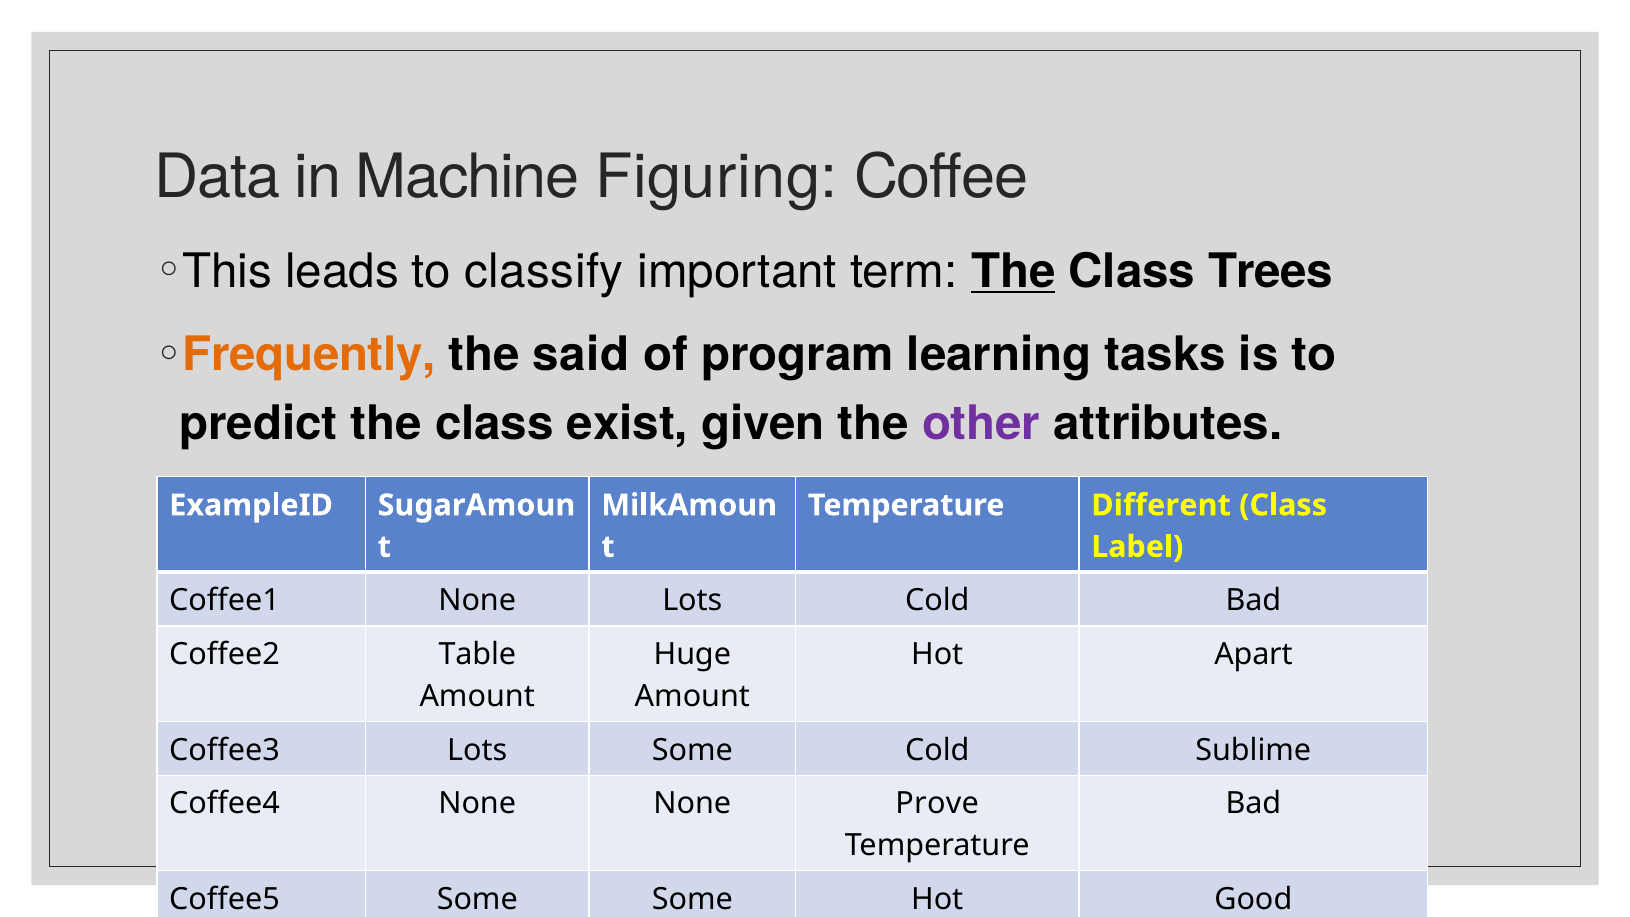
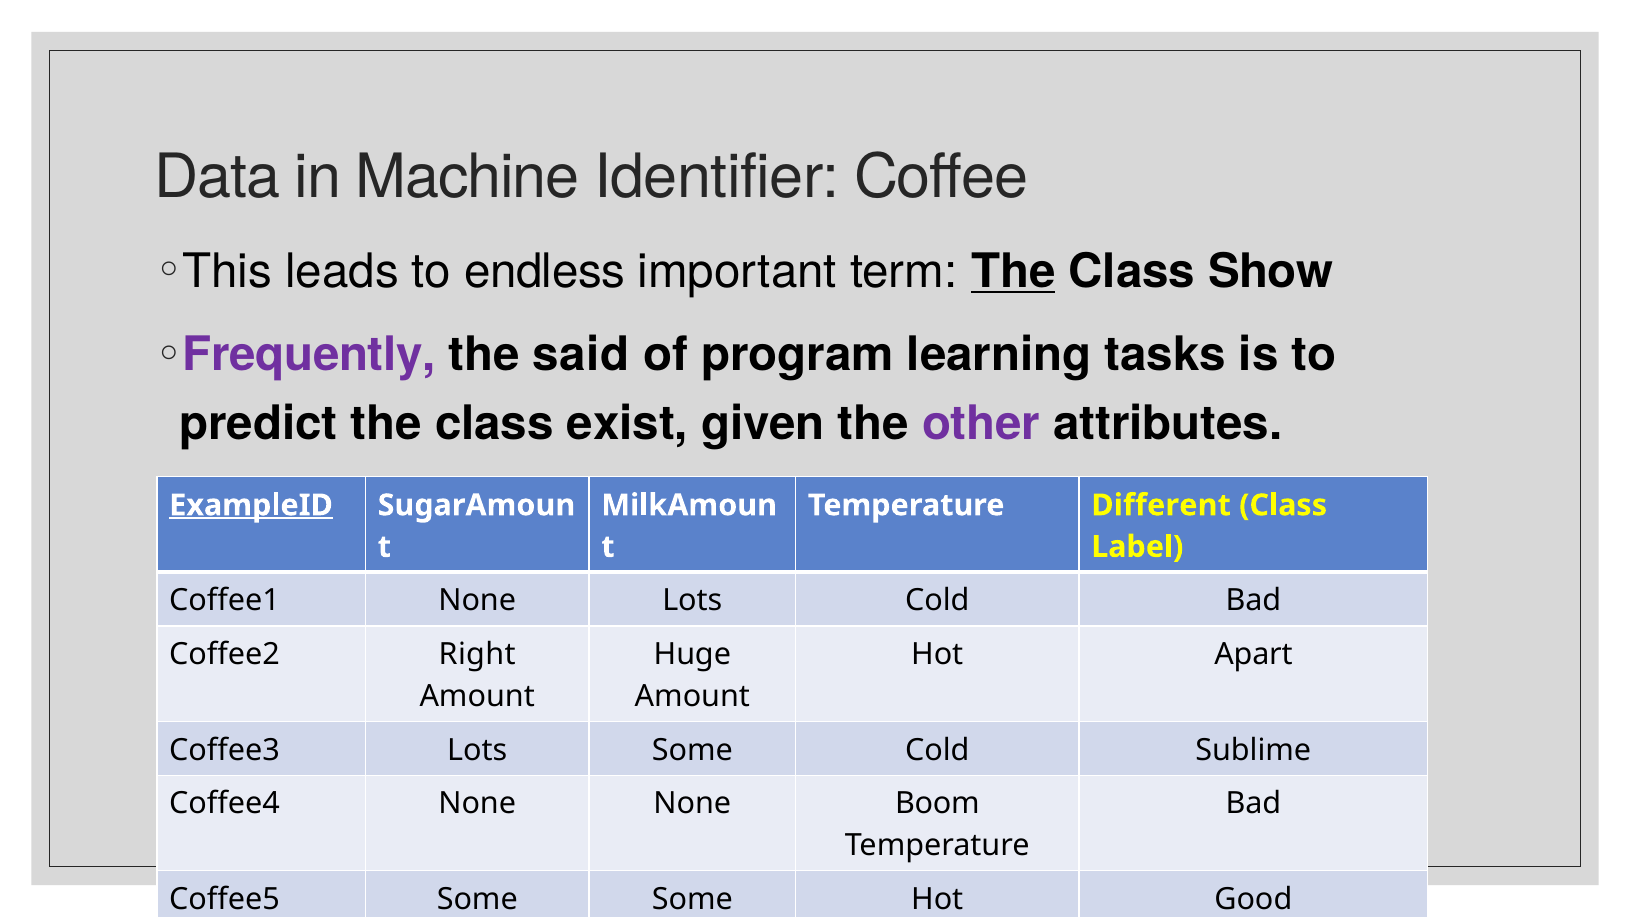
Figuring: Figuring -> Identifier
classify: classify -> endless
Trees: Trees -> Show
Frequently colour: orange -> purple
ExampleID underline: none -> present
Table: Table -> Right
Prove: Prove -> Boom
